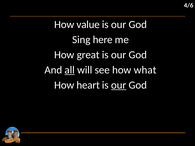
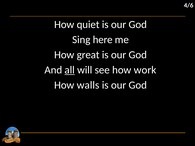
value: value -> quiet
what: what -> work
heart: heart -> walls
our at (119, 85) underline: present -> none
